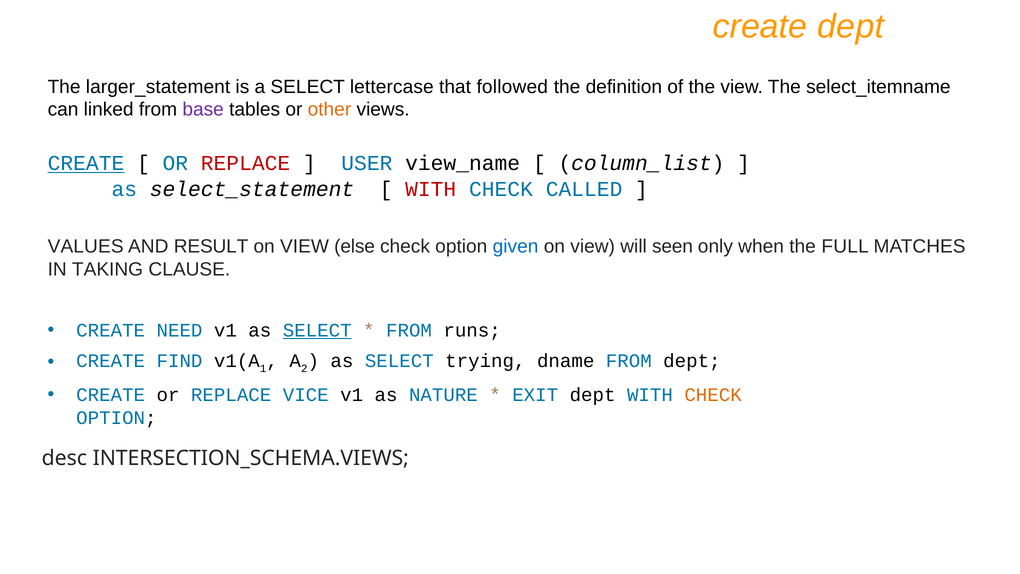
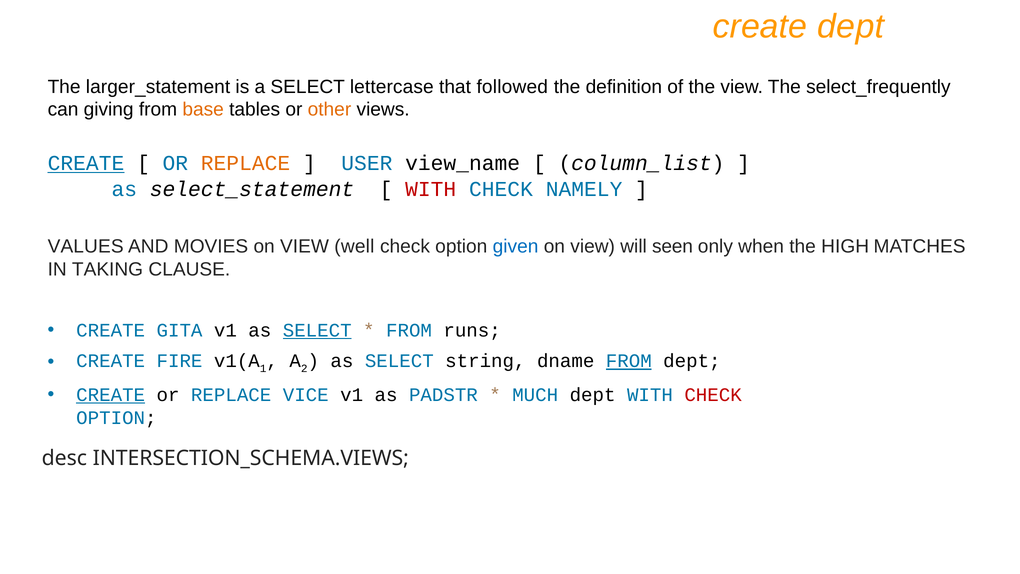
select_itemname: select_itemname -> select_frequently
linked: linked -> giving
base colour: purple -> orange
REPLACE at (246, 163) colour: red -> orange
CALLED: CALLED -> NAMELY
RESULT: RESULT -> MOVIES
else: else -> well
FULL: FULL -> HIGH
NEED: NEED -> GITA
FIND: FIND -> FIRE
trying: trying -> string
FROM at (629, 361) underline: none -> present
CREATE at (111, 395) underline: none -> present
NATURE: NATURE -> PADSTR
EXIT: EXIT -> MUCH
CHECK at (713, 395) colour: orange -> red
